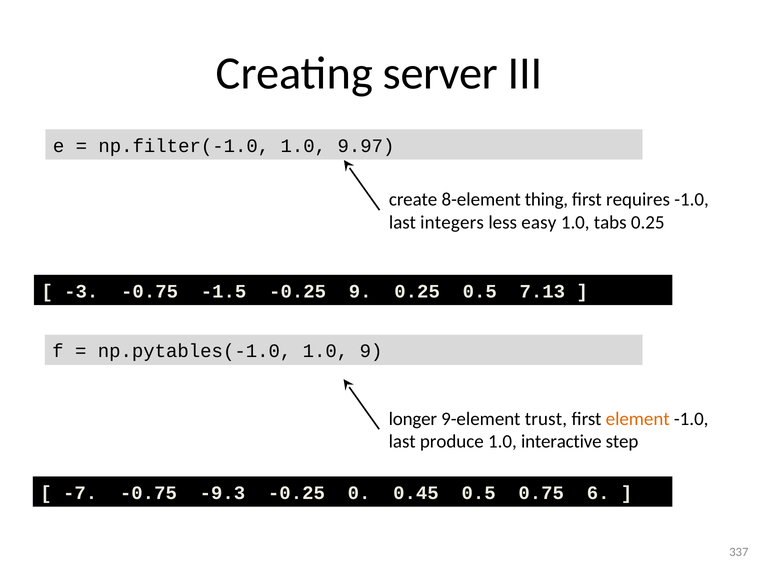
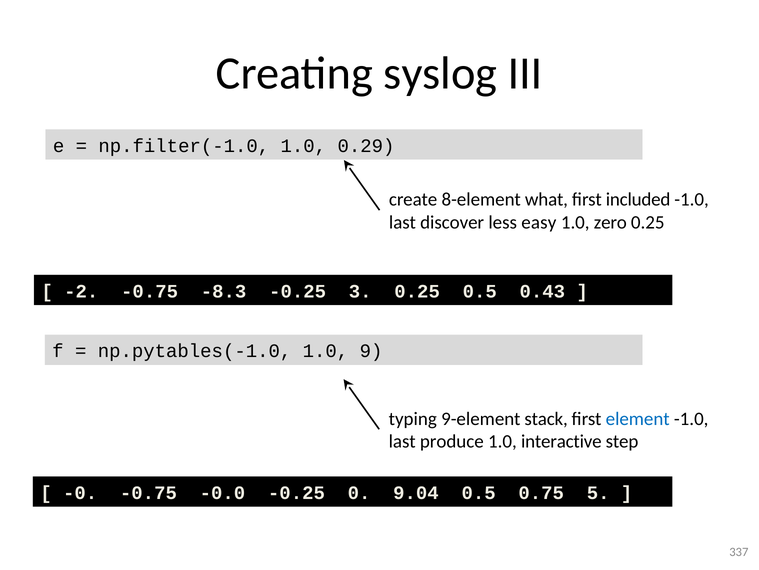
server: server -> syslog
9.97: 9.97 -> 0.29
thing: thing -> what
requires: requires -> included
integers: integers -> discover
tabs: tabs -> zero
-3: -3 -> -2
-1.5: -1.5 -> -8.3
-0.25 9: 9 -> 3
7.13: 7.13 -> 0.43
longer: longer -> typing
trust: trust -> stack
element colour: orange -> blue
-7: -7 -> -0
-9.3: -9.3 -> -0.0
0.45: 0.45 -> 9.04
6: 6 -> 5
